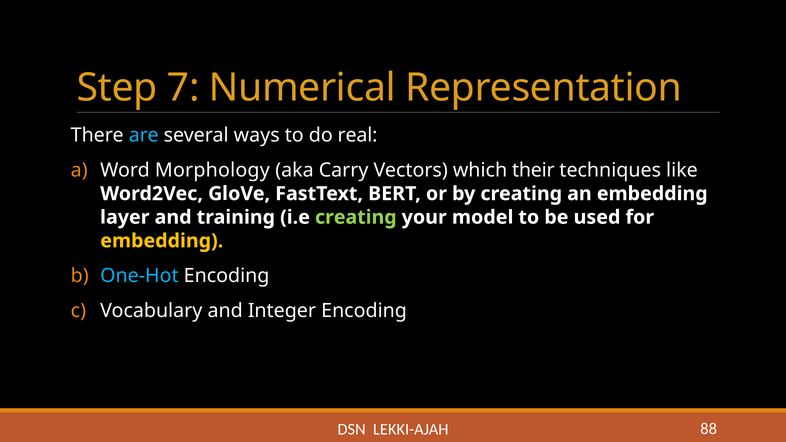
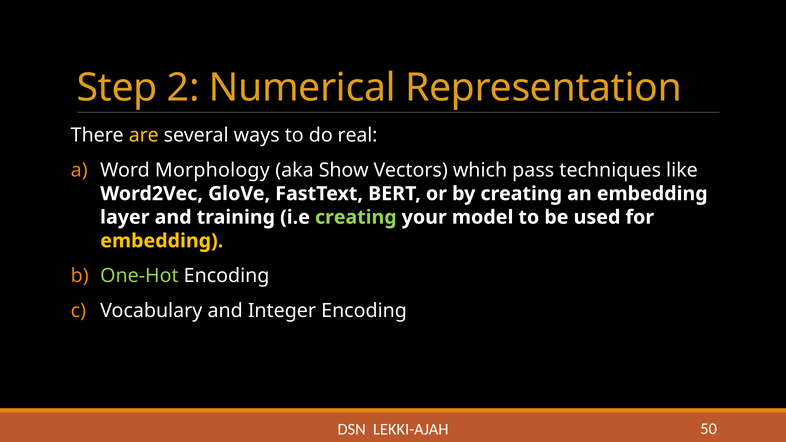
7: 7 -> 2
are colour: light blue -> yellow
Carry: Carry -> Show
their: their -> pass
One-Hot colour: light blue -> light green
88: 88 -> 50
